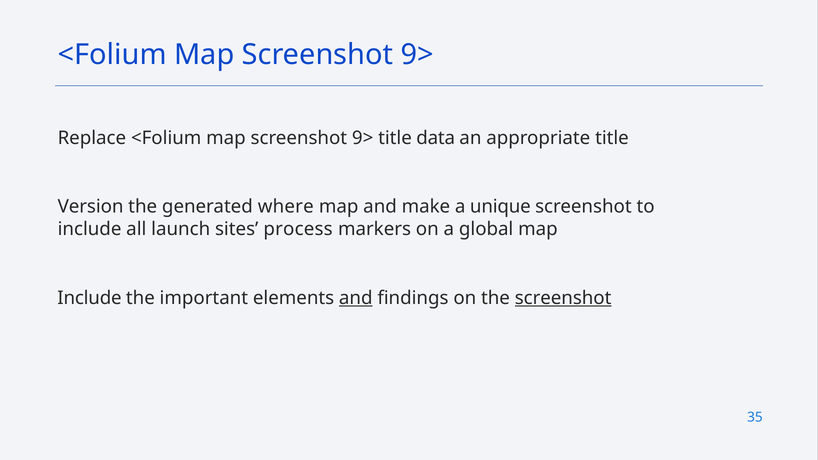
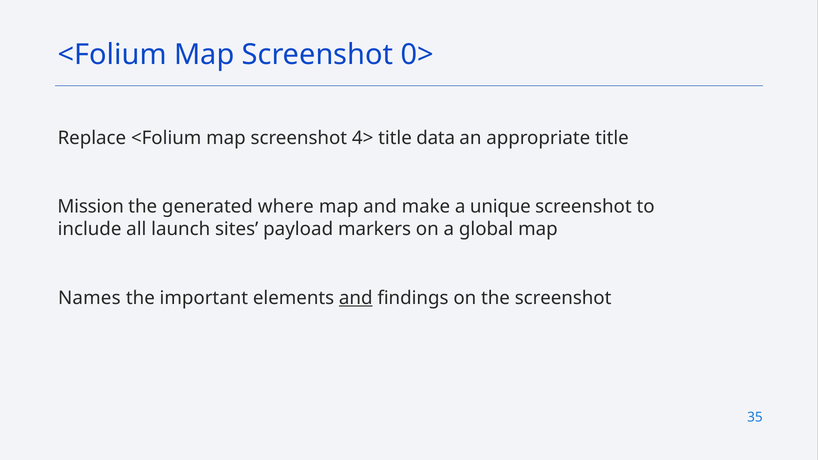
9> at (417, 55): 9> -> 0>
9> at (363, 138): 9> -> 4>
Version: Version -> Mission
process: process -> payload
Include at (90, 298): Include -> Names
screenshot at (563, 298) underline: present -> none
